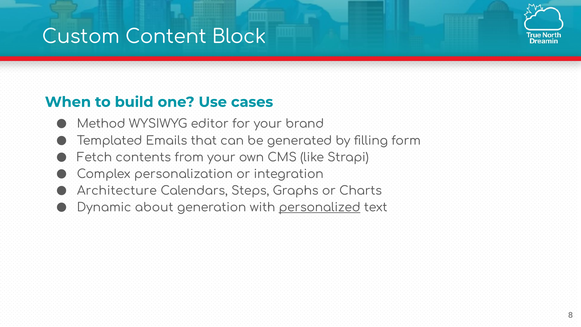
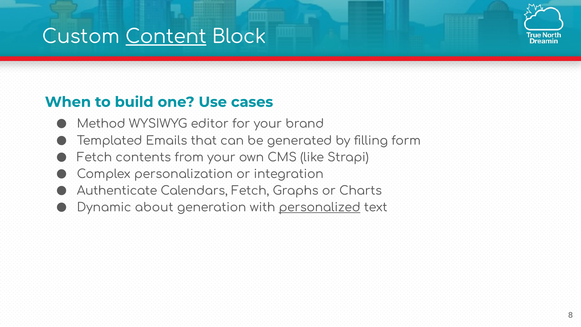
Content underline: none -> present
Architecture: Architecture -> Authenticate
Calendars Steps: Steps -> Fetch
